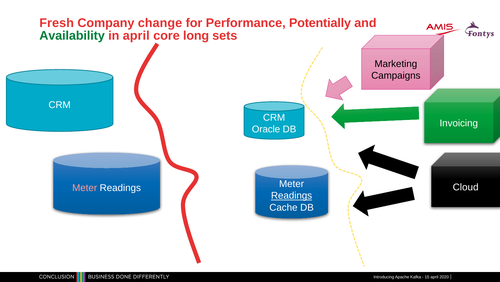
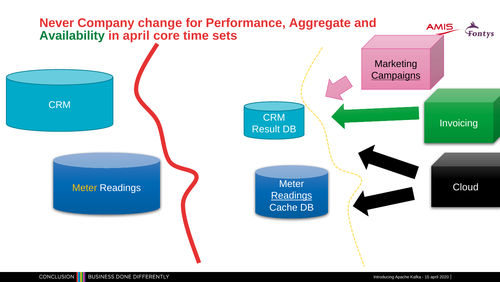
Fresh: Fresh -> Never
Potentially: Potentially -> Aggregate
long: long -> time
Campaigns underline: none -> present
Oracle: Oracle -> Result
Meter at (85, 188) colour: pink -> yellow
